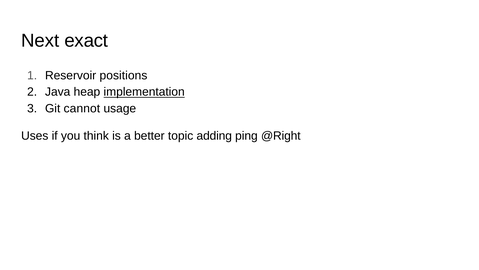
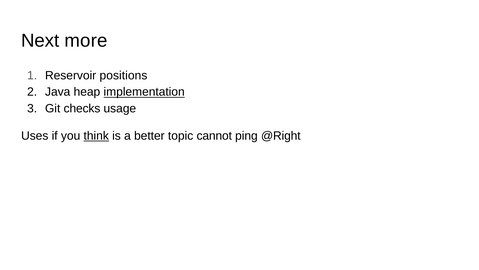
exact: exact -> more
cannot: cannot -> checks
think underline: none -> present
adding: adding -> cannot
